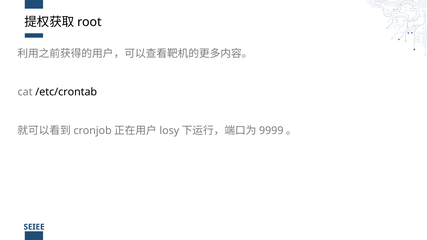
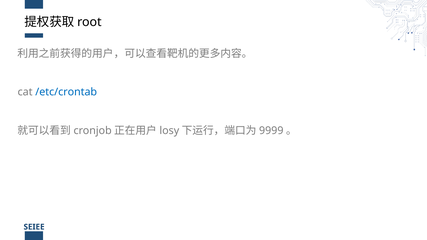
/etc/crontab colour: black -> blue
